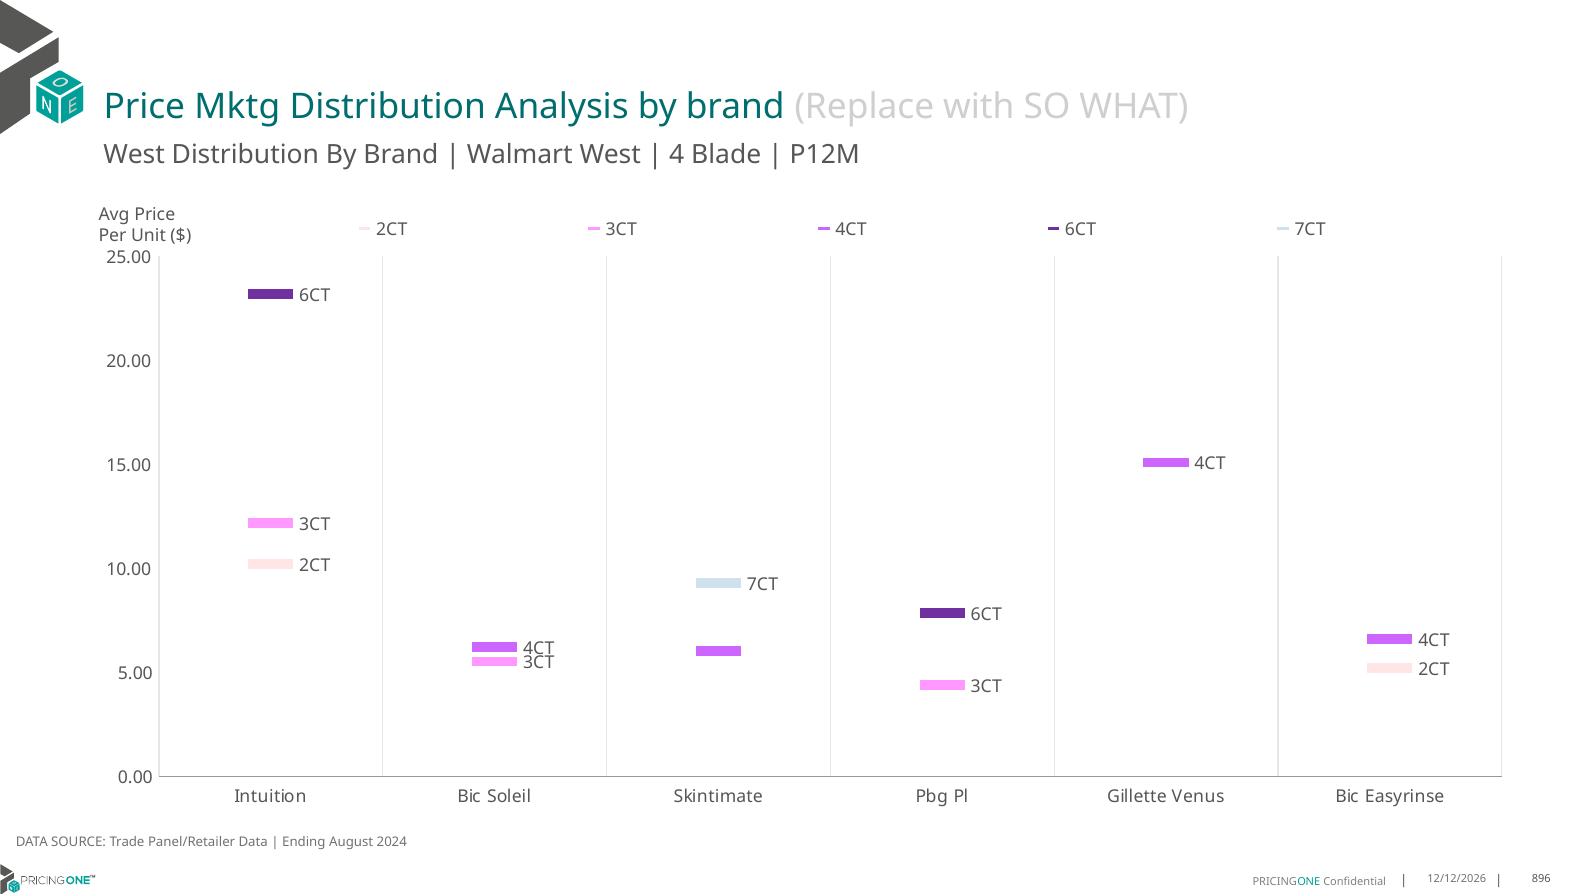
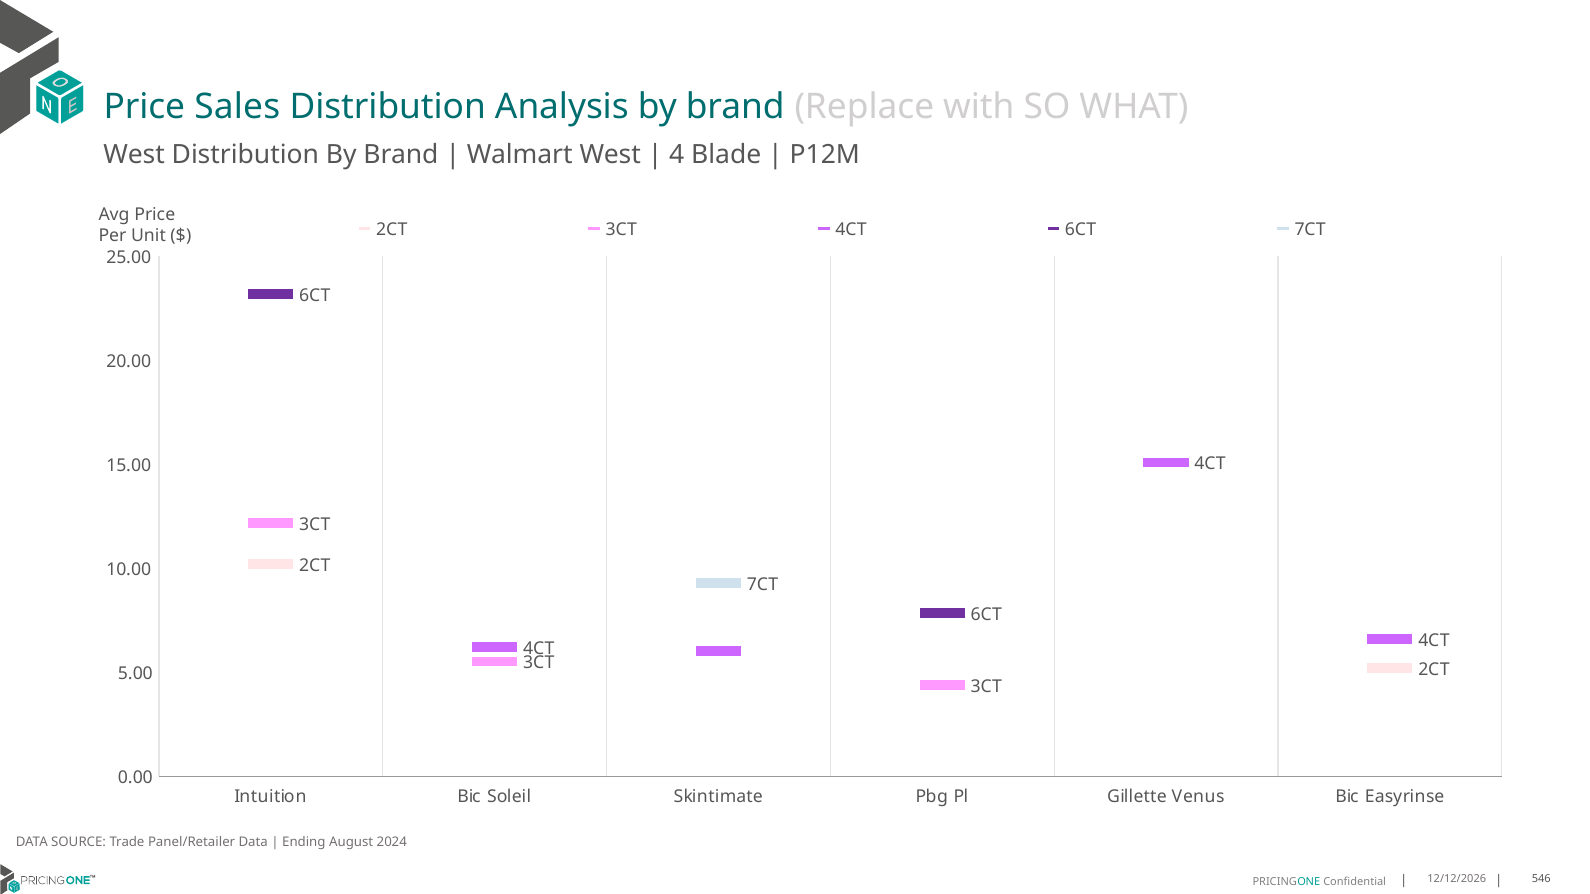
Mktg: Mktg -> Sales
896: 896 -> 546
